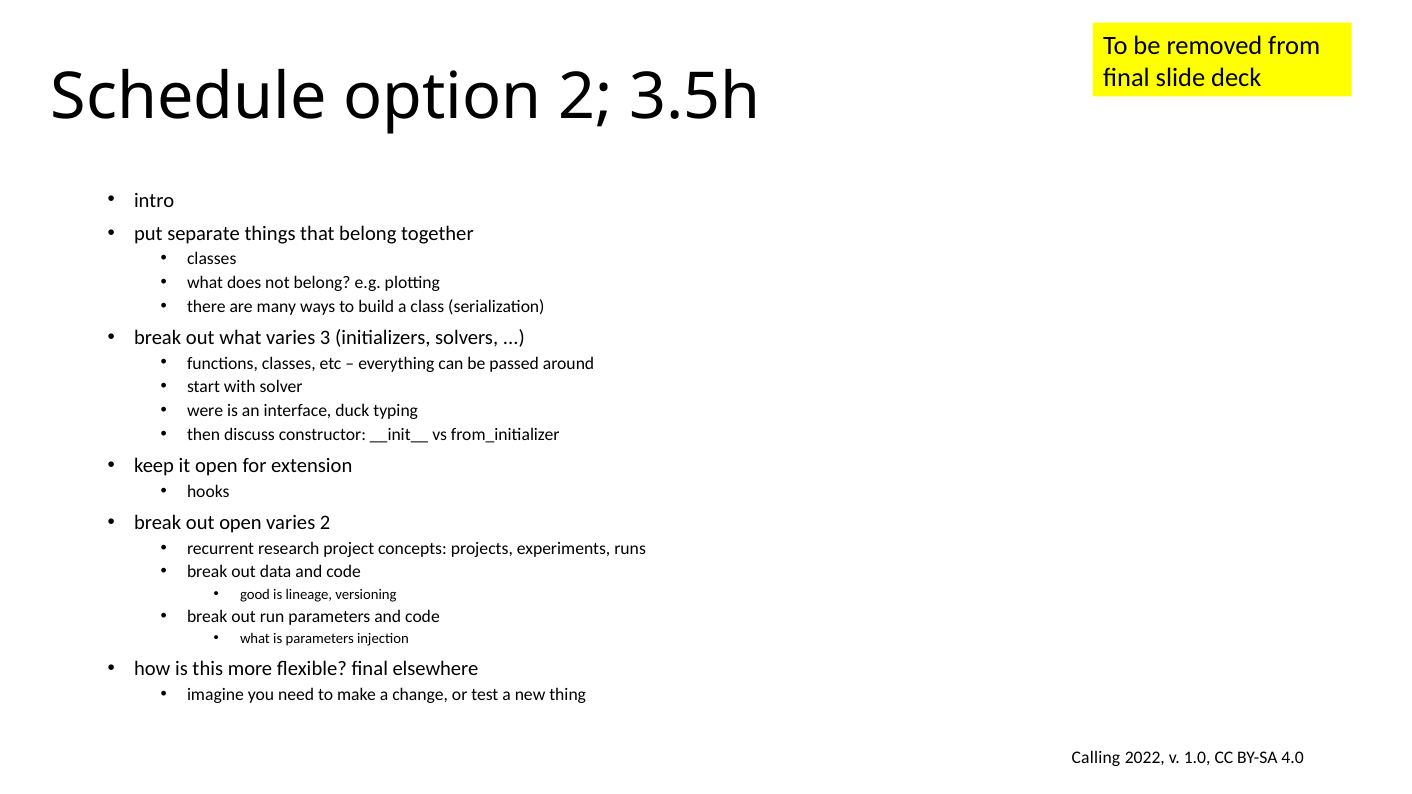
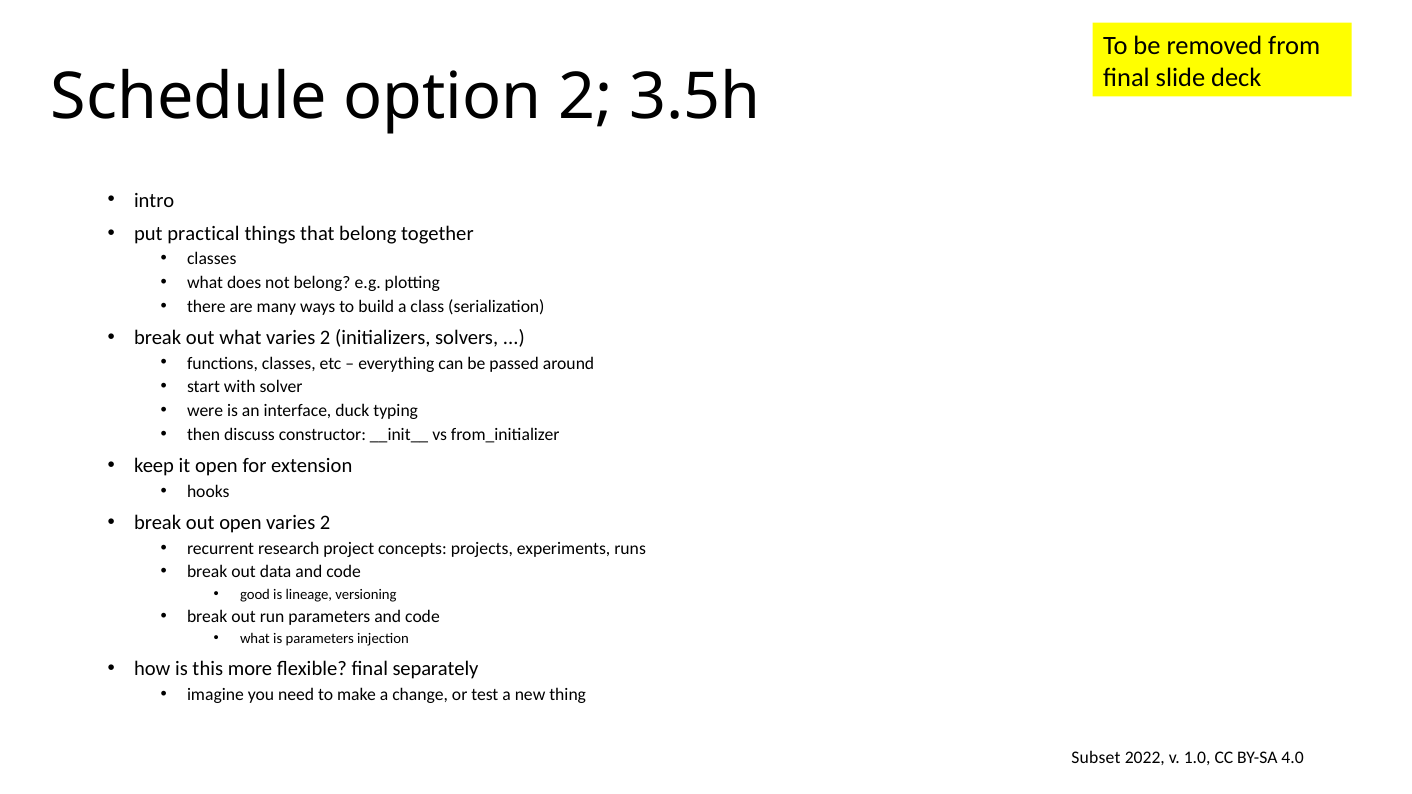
separate: separate -> practical
what varies 3: 3 -> 2
elsewhere: elsewhere -> separately
Calling: Calling -> Subset
